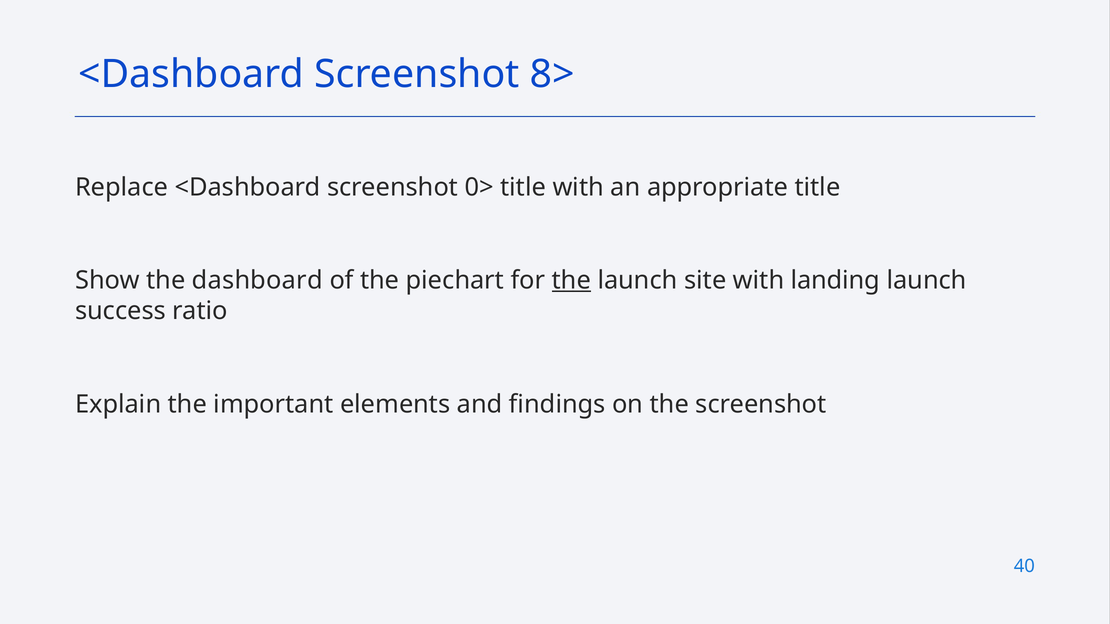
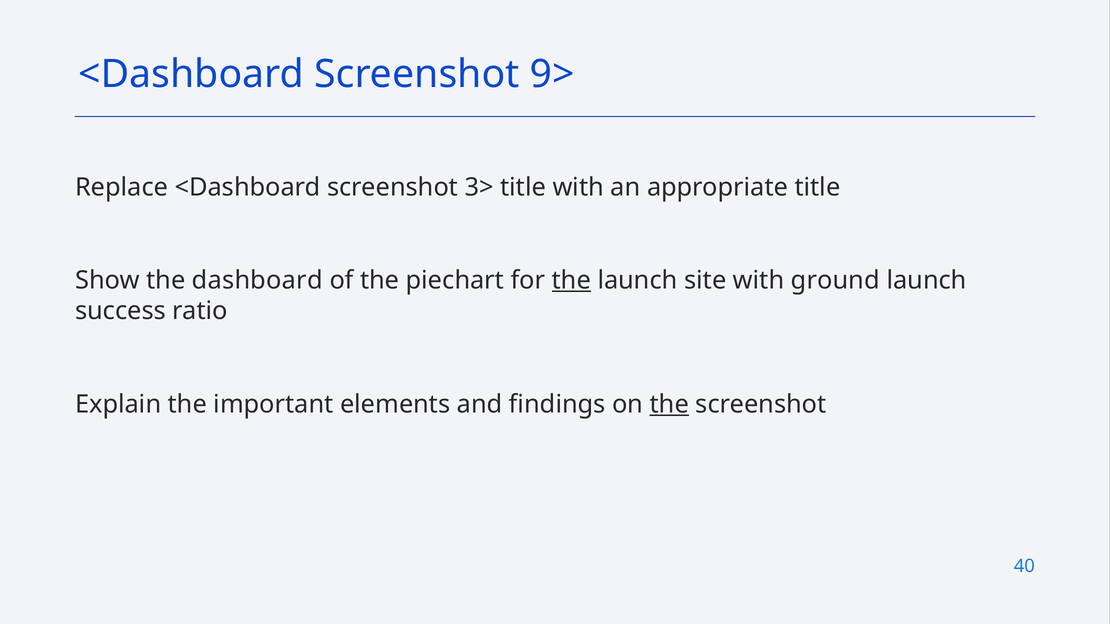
8>: 8> -> 9>
0>: 0> -> 3>
landing: landing -> ground
the at (669, 405) underline: none -> present
